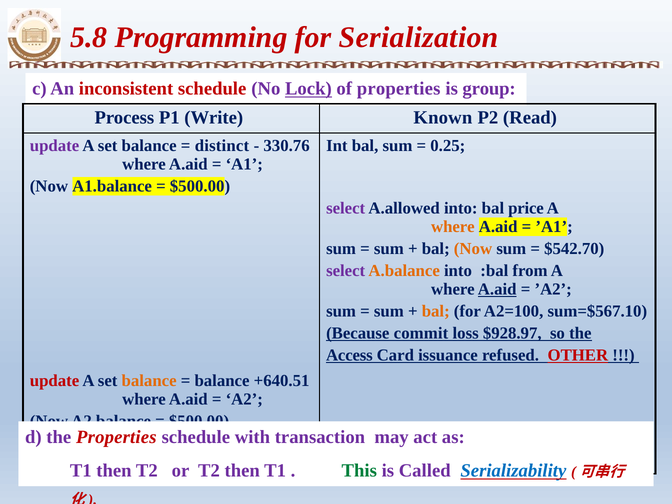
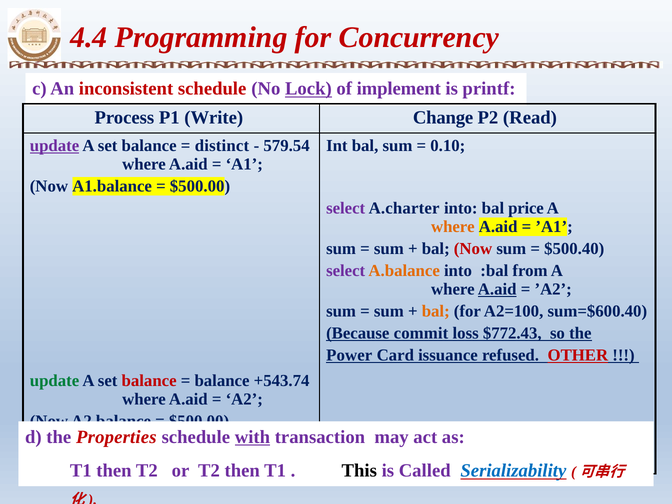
5.8: 5.8 -> 4.4
Serialization: Serialization -> Concurrency
of properties: properties -> implement
group: group -> printf
Known: Known -> Change
update at (55, 146) underline: none -> present
330.76: 330.76 -> 579.54
0.25: 0.25 -> 0.10
A.allowed: A.allowed -> A.charter
Now at (473, 249) colour: orange -> red
$542.70: $542.70 -> $500.40
sum=$567.10: sum=$567.10 -> sum=$600.40
$928.97: $928.97 -> $772.43
Access: Access -> Power
update at (55, 381) colour: red -> green
balance at (149, 381) colour: orange -> red
+640.51: +640.51 -> +543.74
with underline: none -> present
This colour: green -> black
